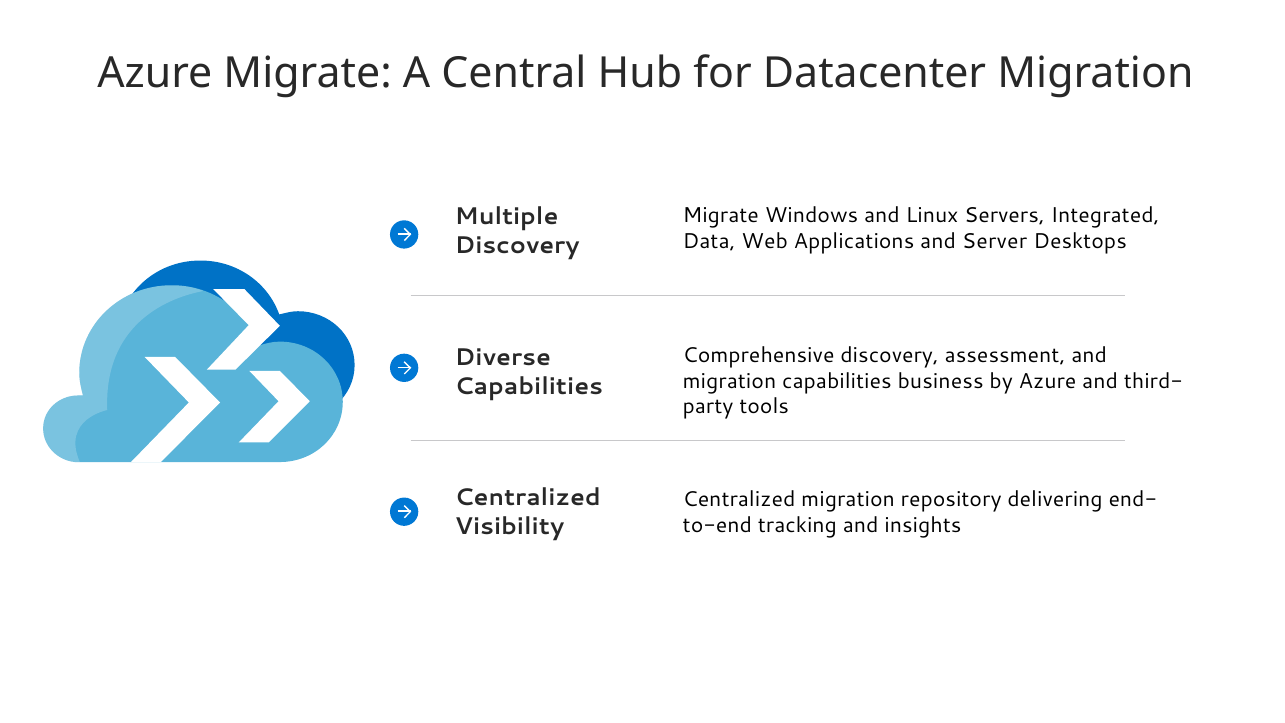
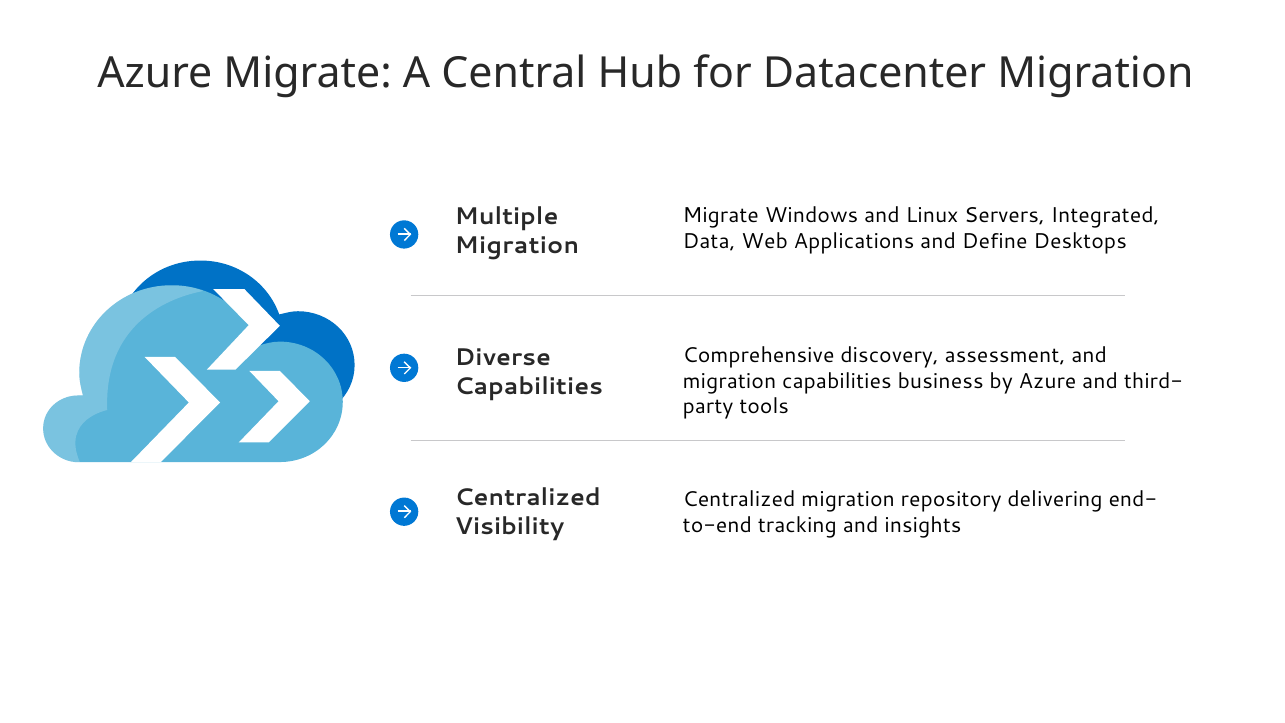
Server: Server -> Define
Discovery at (517, 245): Discovery -> Migration
